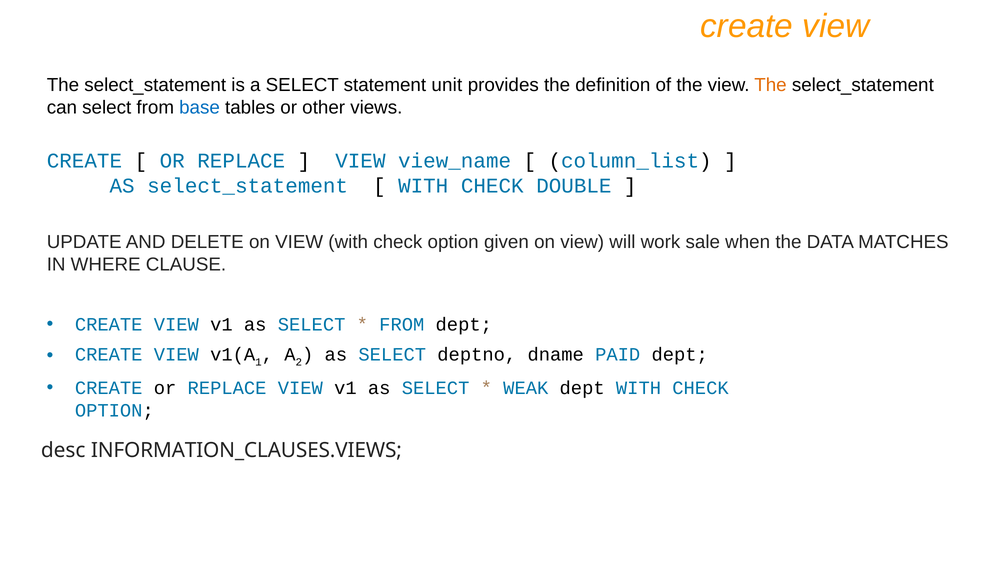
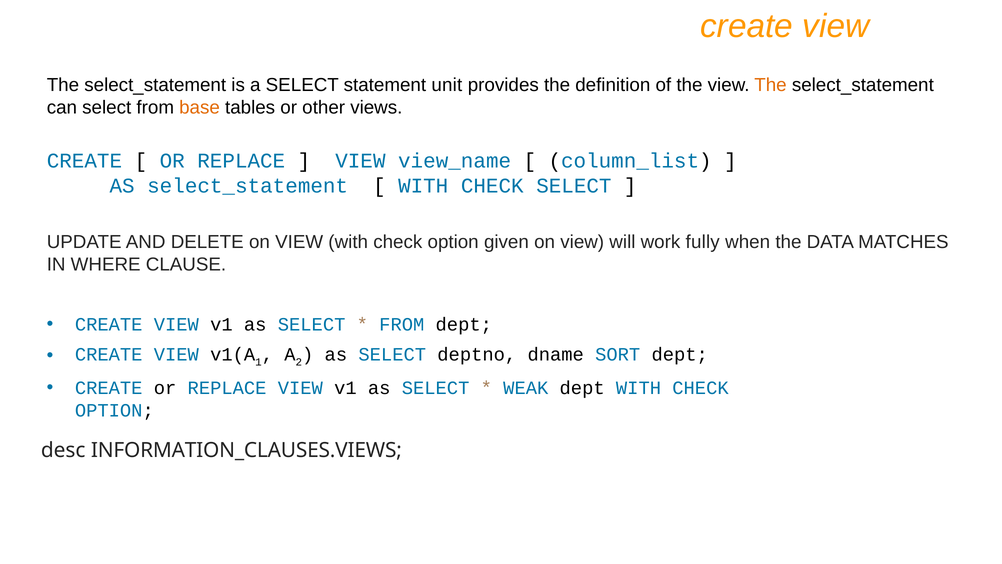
base colour: blue -> orange
CHECK DOUBLE: DOUBLE -> SELECT
sale: sale -> fully
PAID: PAID -> SORT
